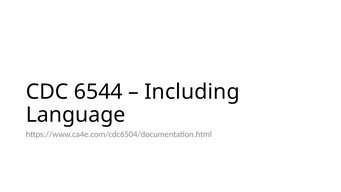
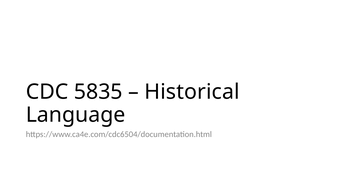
6544: 6544 -> 5835
Including: Including -> Historical
